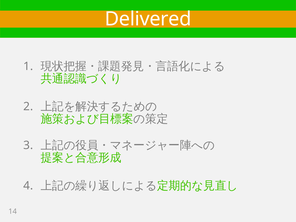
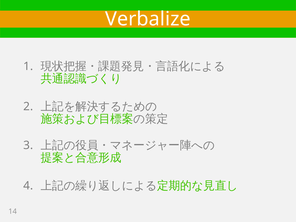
Delivered: Delivered -> Verbalize
